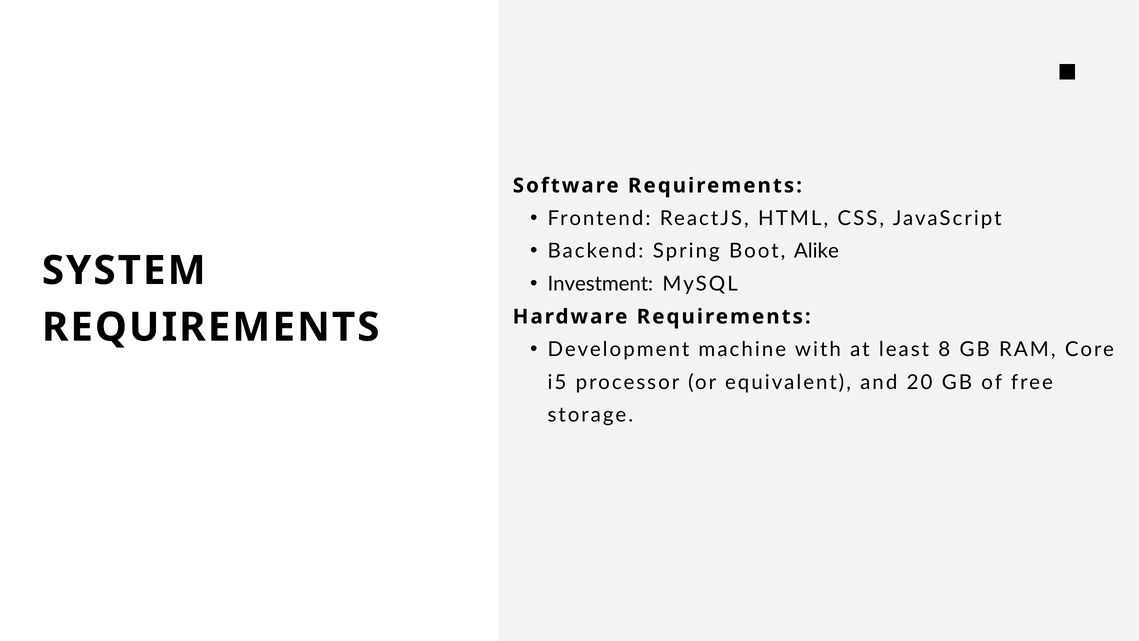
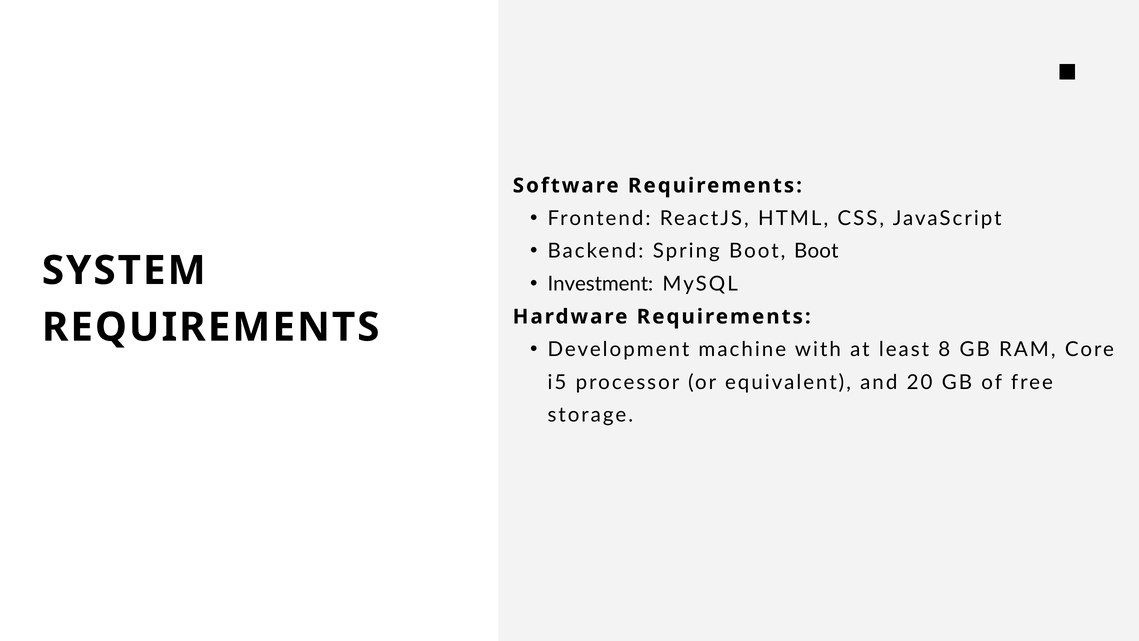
Boot Alike: Alike -> Boot
